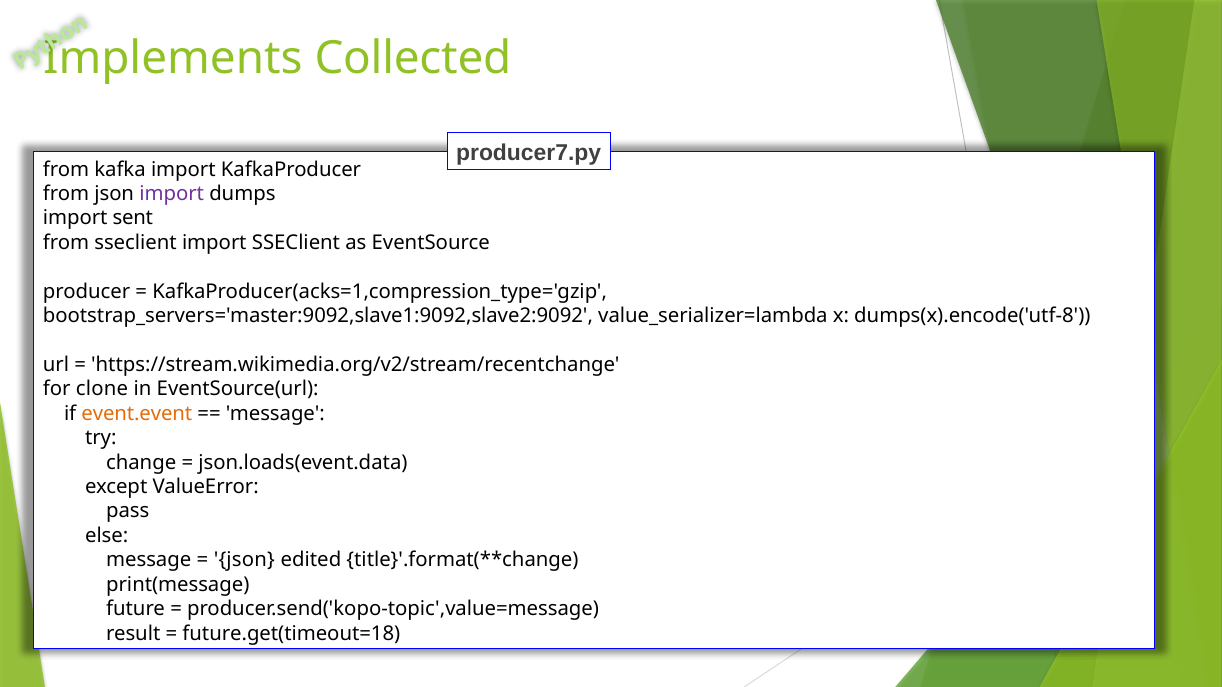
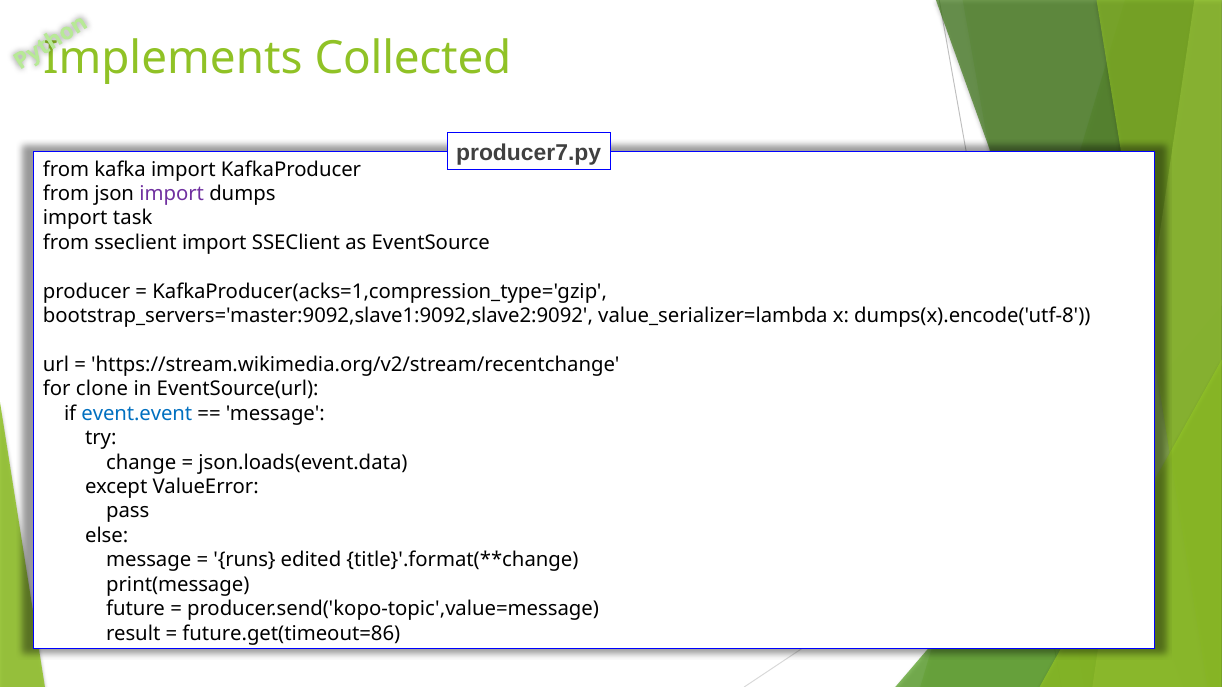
sent: sent -> task
event.event colour: orange -> blue
json at (244, 560): json -> runs
future.get(timeout=18: future.get(timeout=18 -> future.get(timeout=86
